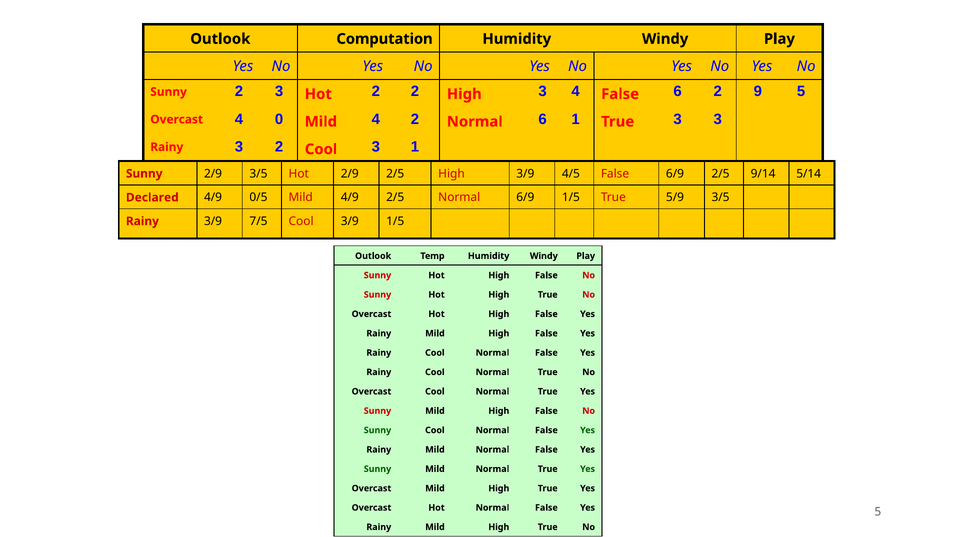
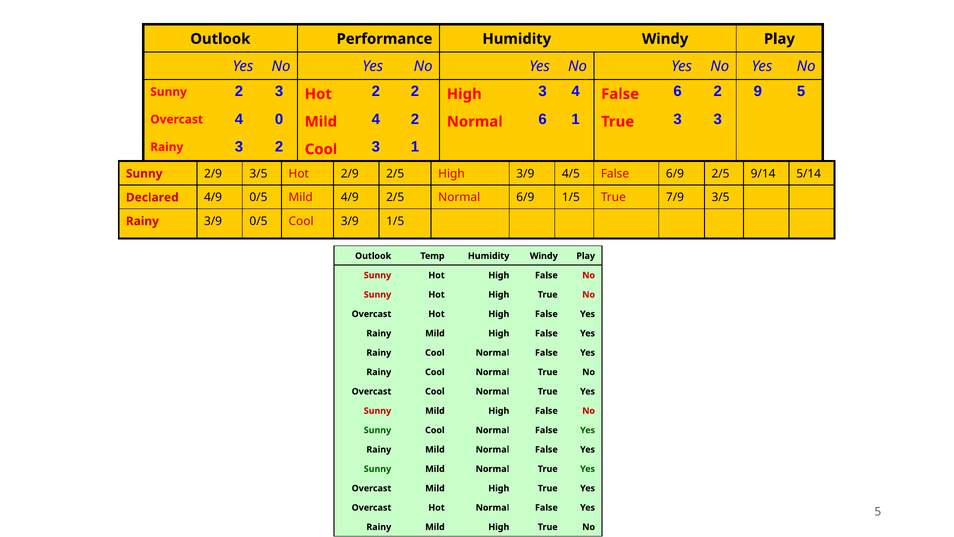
Computation: Computation -> Performance
5/9: 5/9 -> 7/9
3/9 7/5: 7/5 -> 0/5
